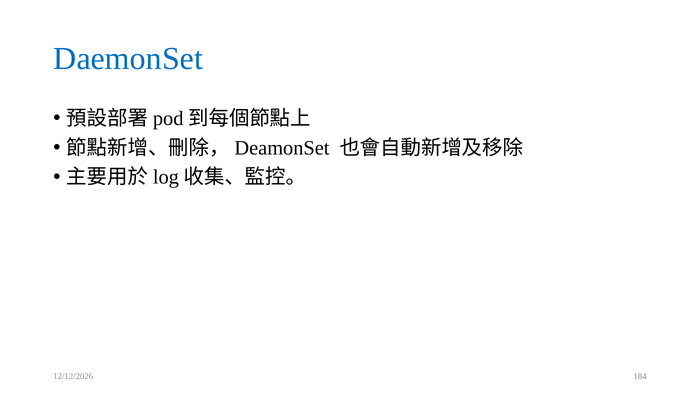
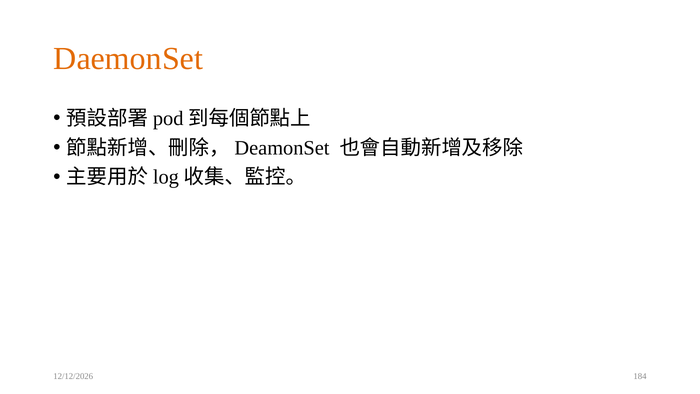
DaemonSet colour: blue -> orange
